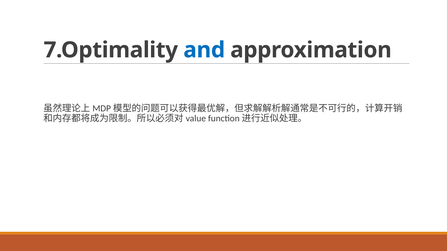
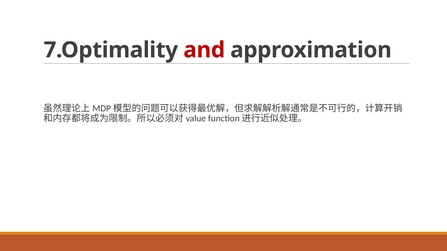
and colour: blue -> red
